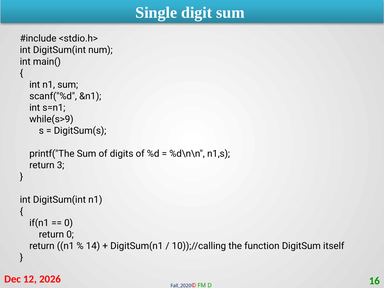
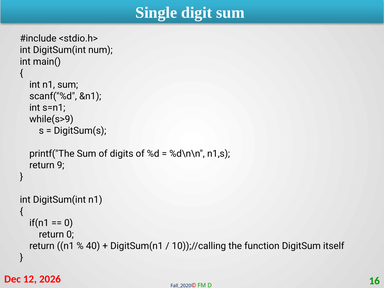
3: 3 -> 9
14: 14 -> 40
